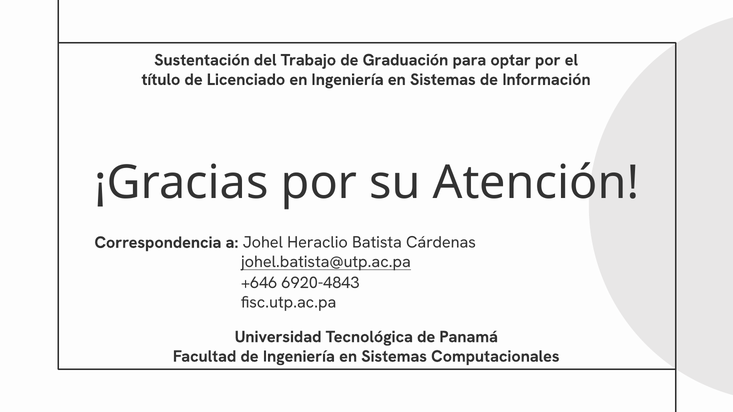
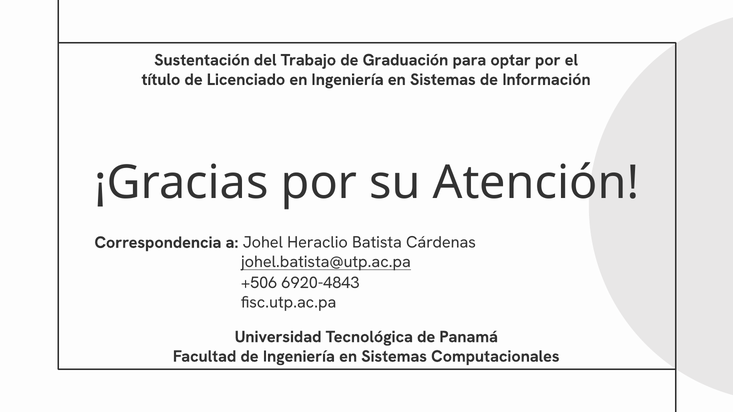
+646: +646 -> +506
